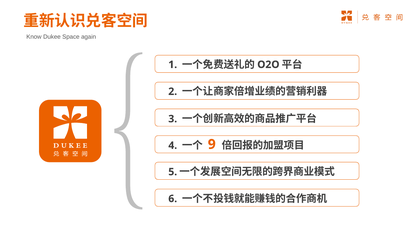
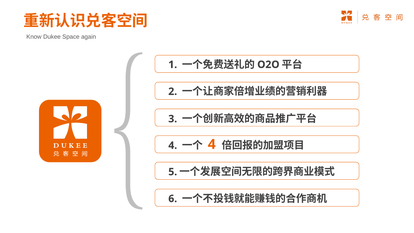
9 at (212, 144): 9 -> 4
